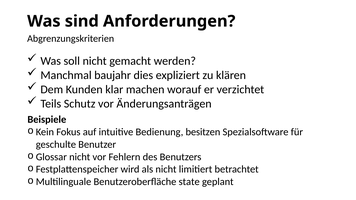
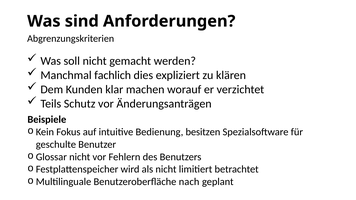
baujahr: baujahr -> fachlich
state: state -> nach
